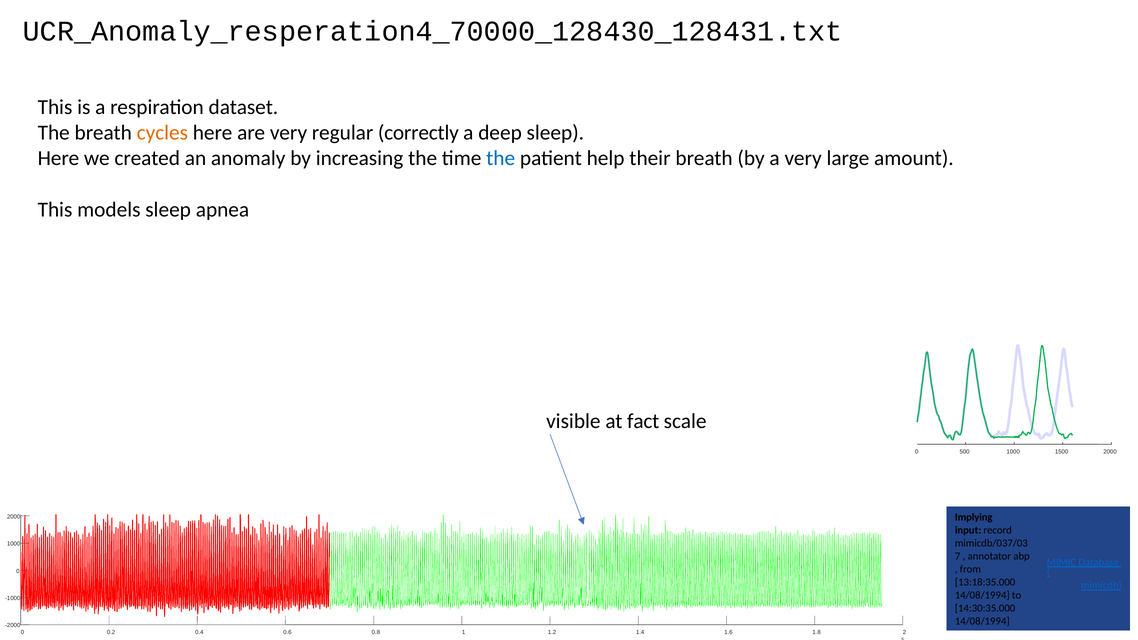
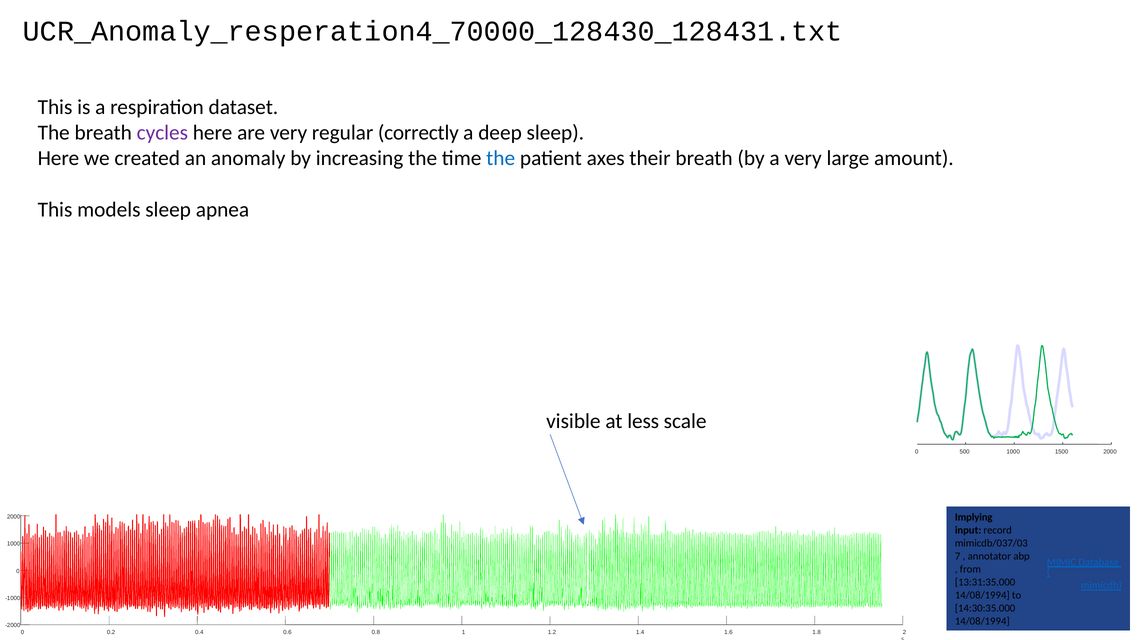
cycles colour: orange -> purple
help: help -> axes
fact: fact -> less
13:18:35.000: 13:18:35.000 -> 13:31:35.000
